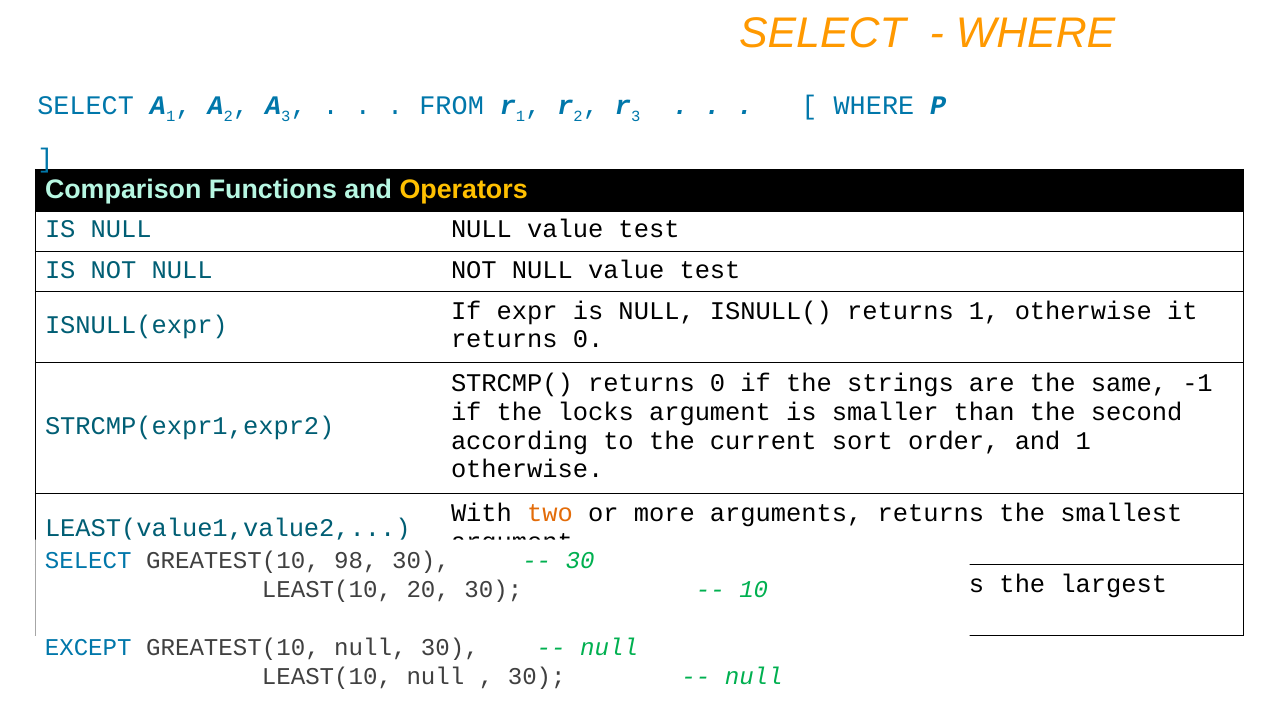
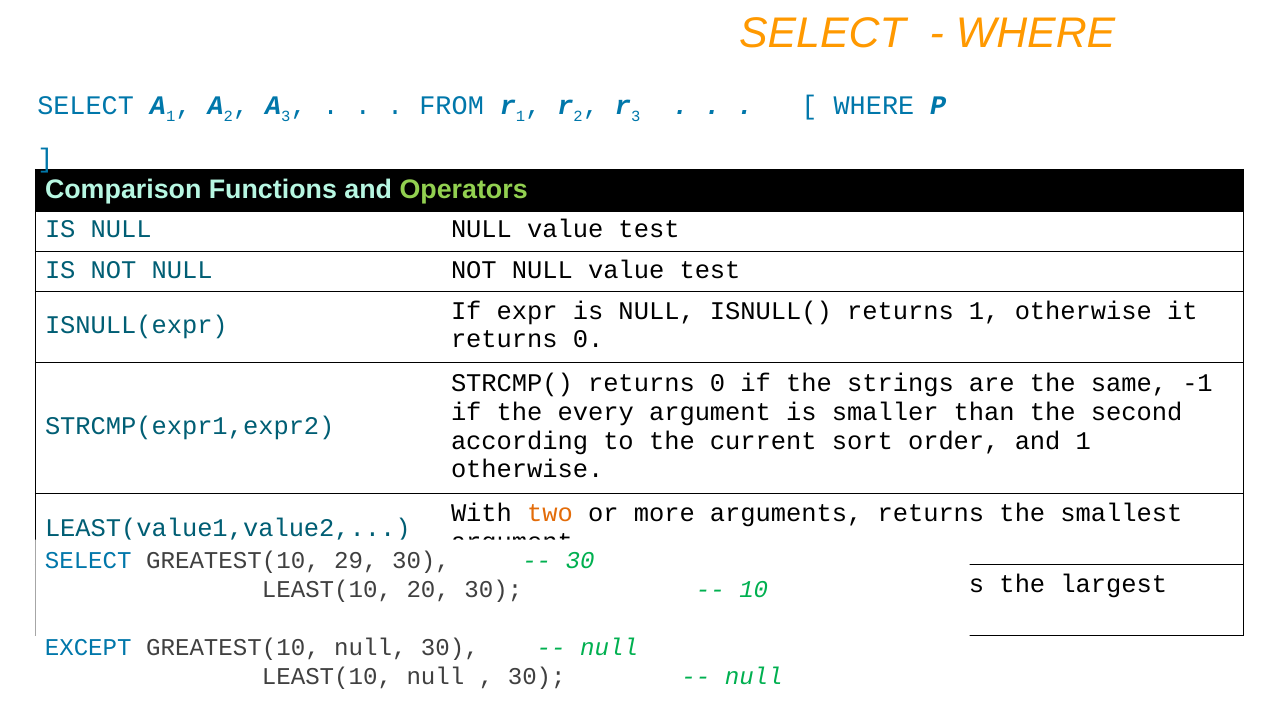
Operators colour: yellow -> light green
locks: locks -> every
98: 98 -> 29
